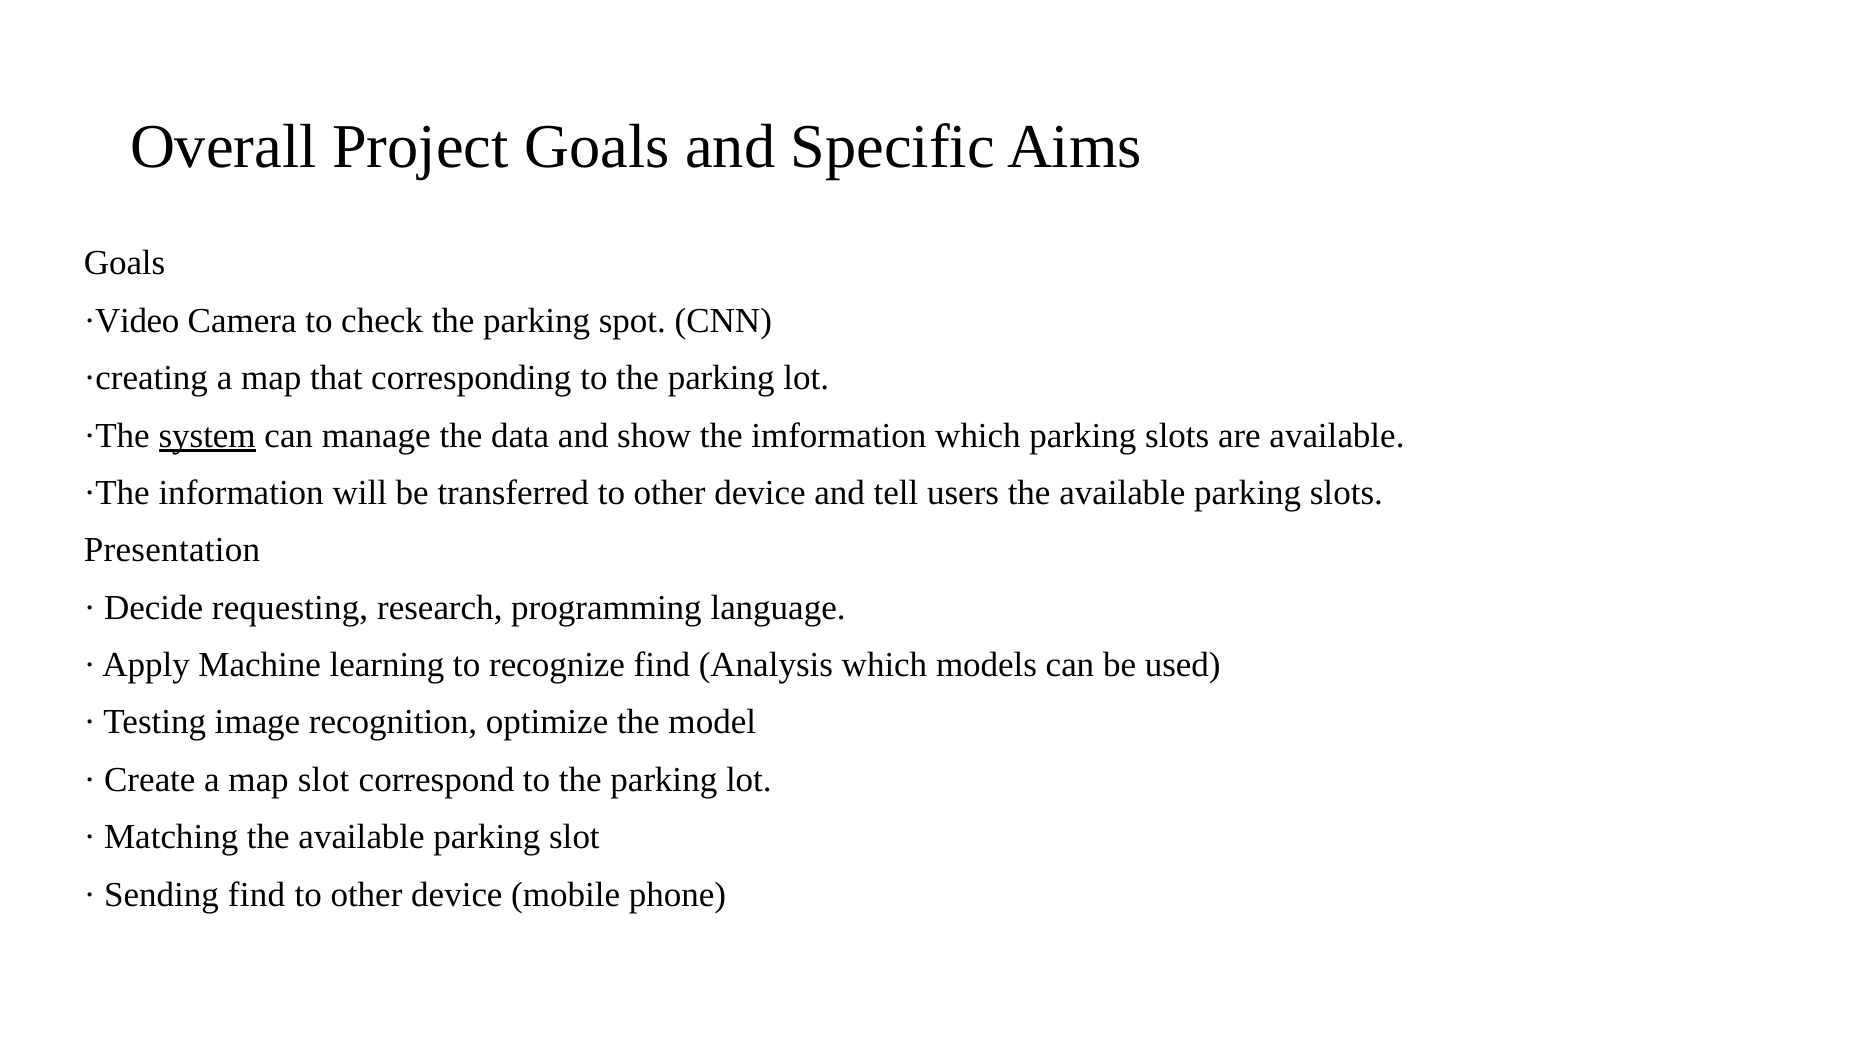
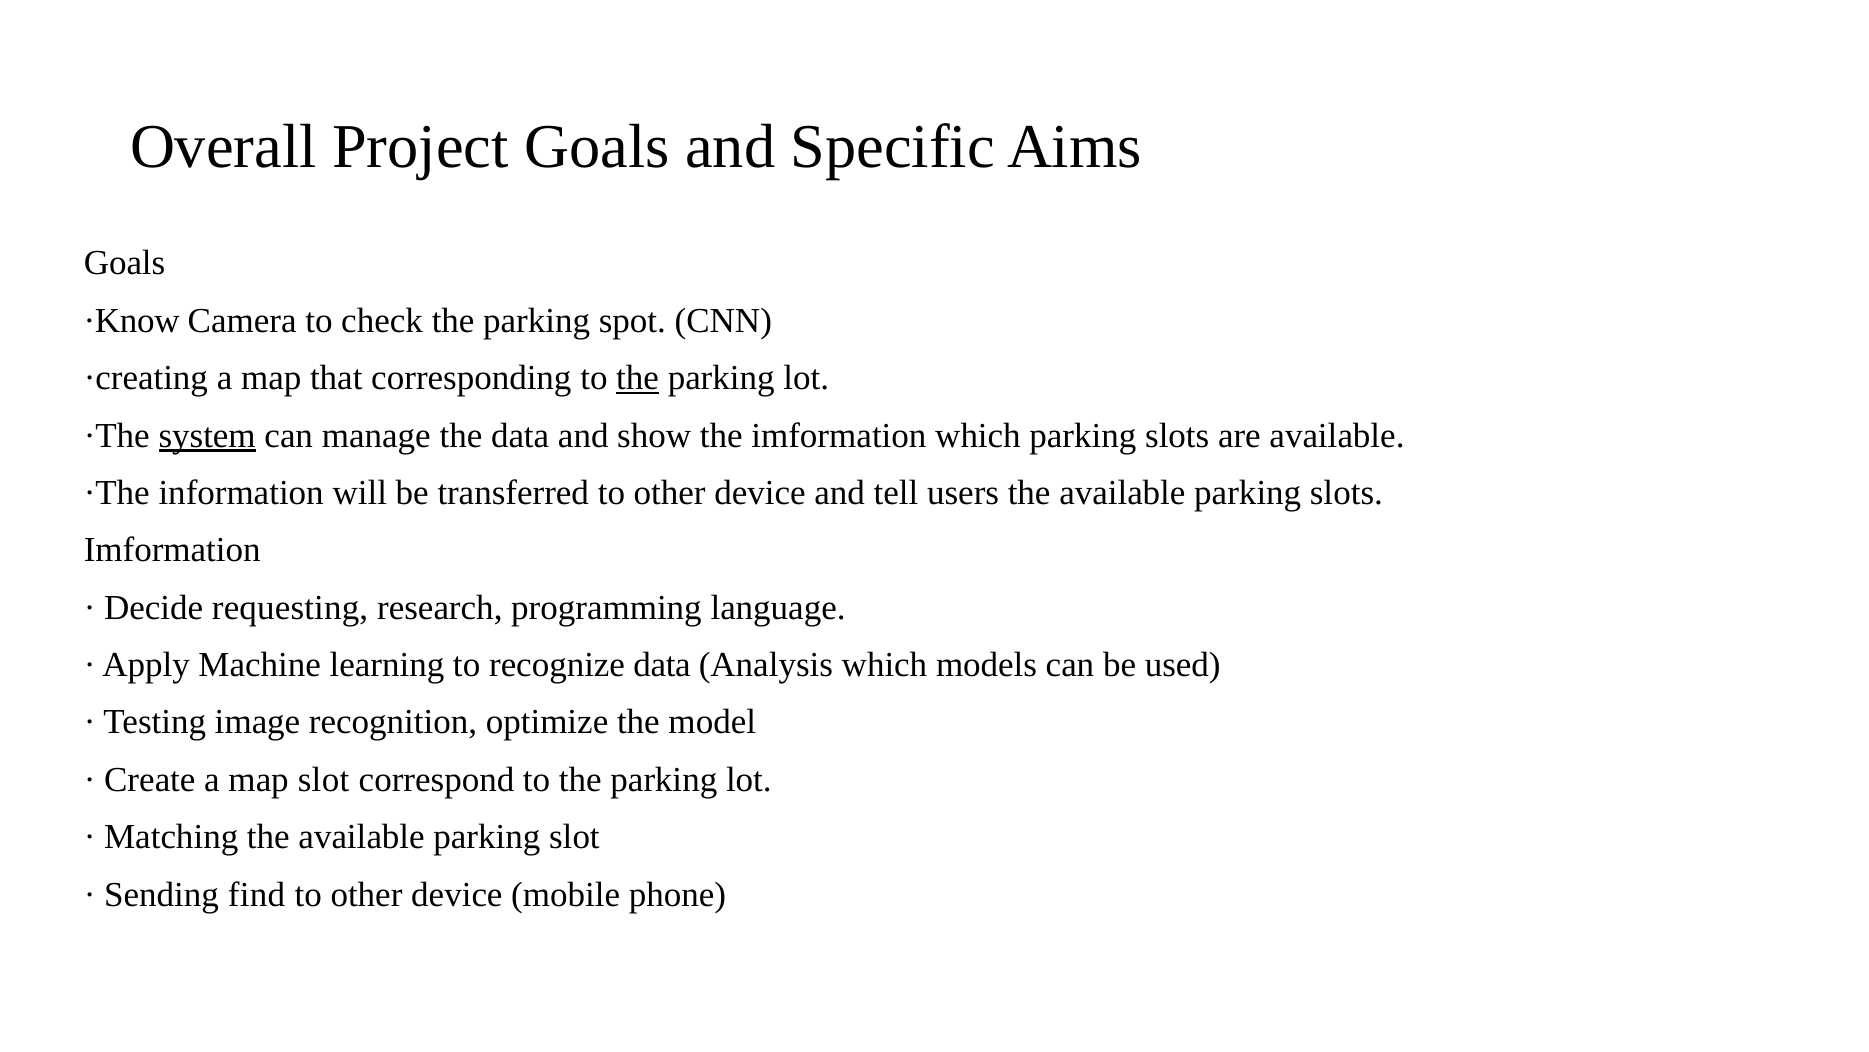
·Video: ·Video -> ·Know
the at (638, 378) underline: none -> present
Presentation at (172, 550): Presentation -> Imformation
recognize find: find -> data
